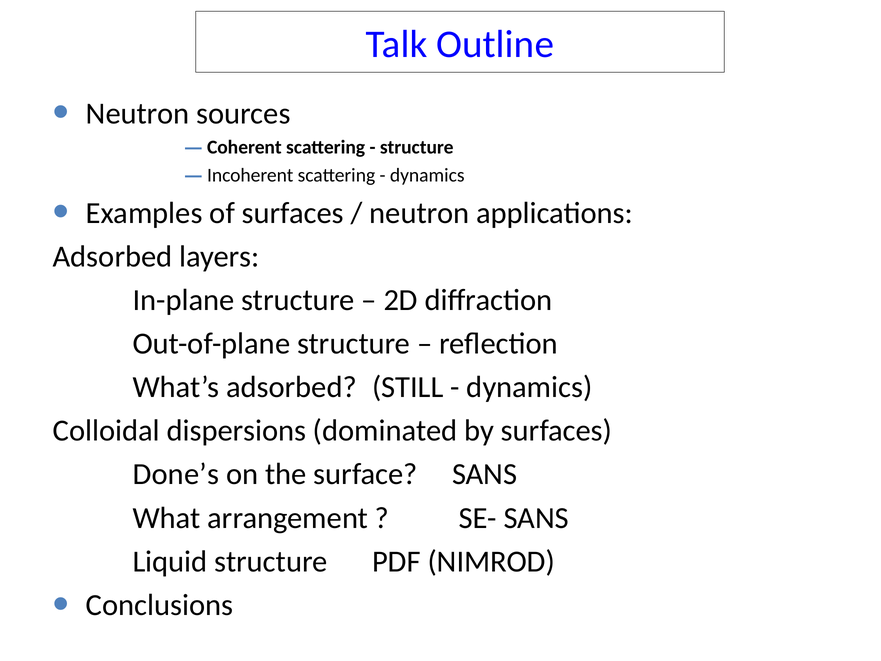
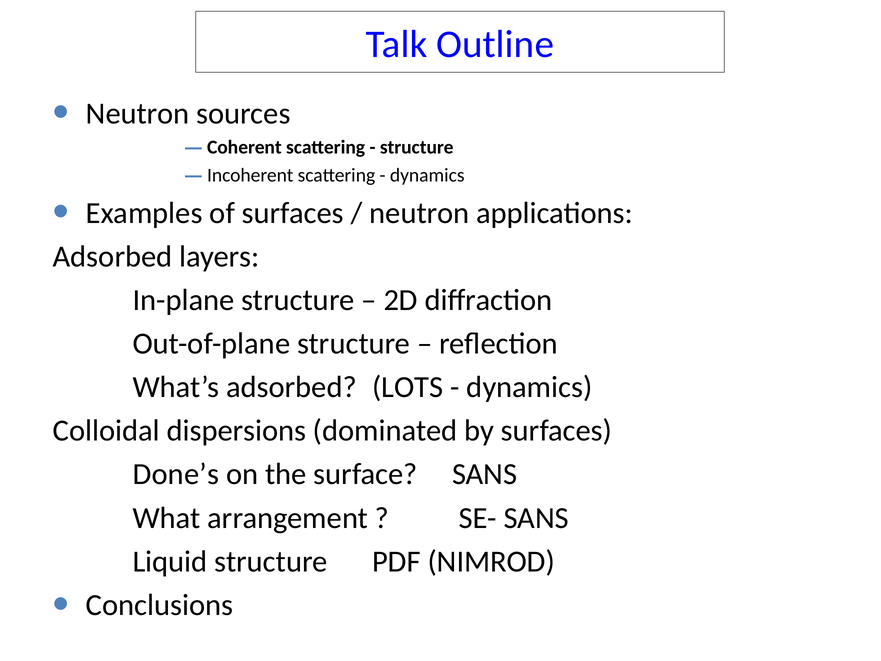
STILL: STILL -> LOTS
